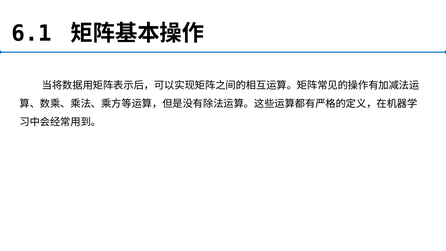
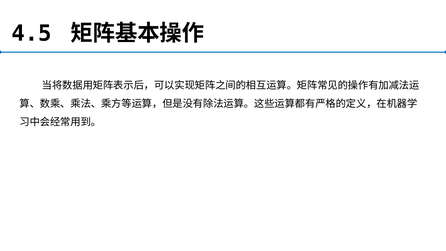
6.1: 6.1 -> 4.5
